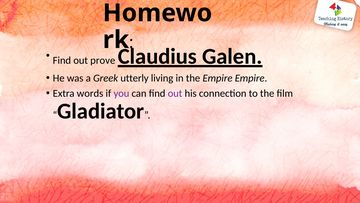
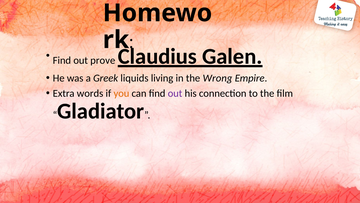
utterly: utterly -> liquids
the Empire: Empire -> Wrong
you colour: purple -> orange
